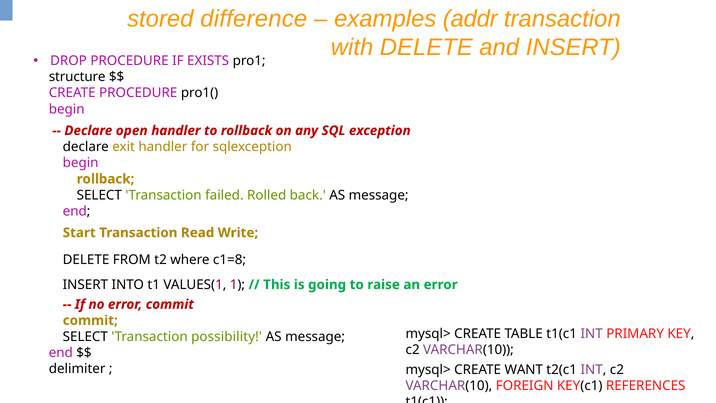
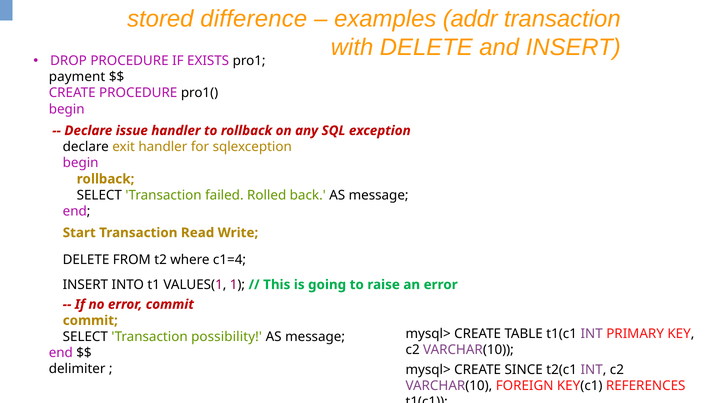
structure: structure -> payment
open: open -> issue
c1=8: c1=8 -> c1=4
WANT: WANT -> SINCE
